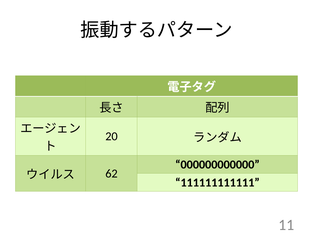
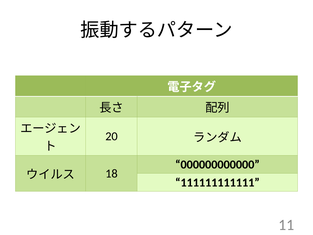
62: 62 -> 18
